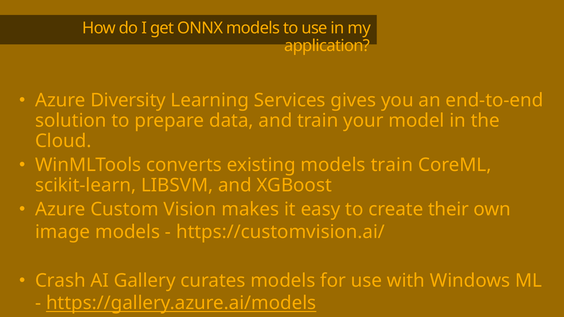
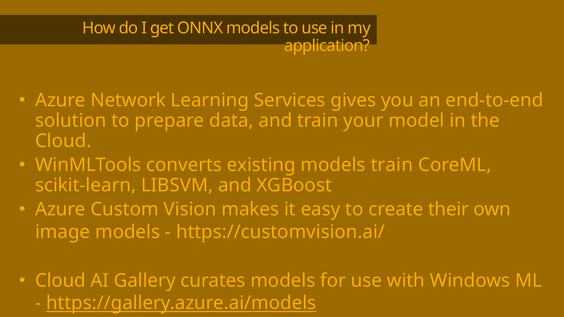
Diversity: Diversity -> Network
Crash at (60, 281): Crash -> Cloud
